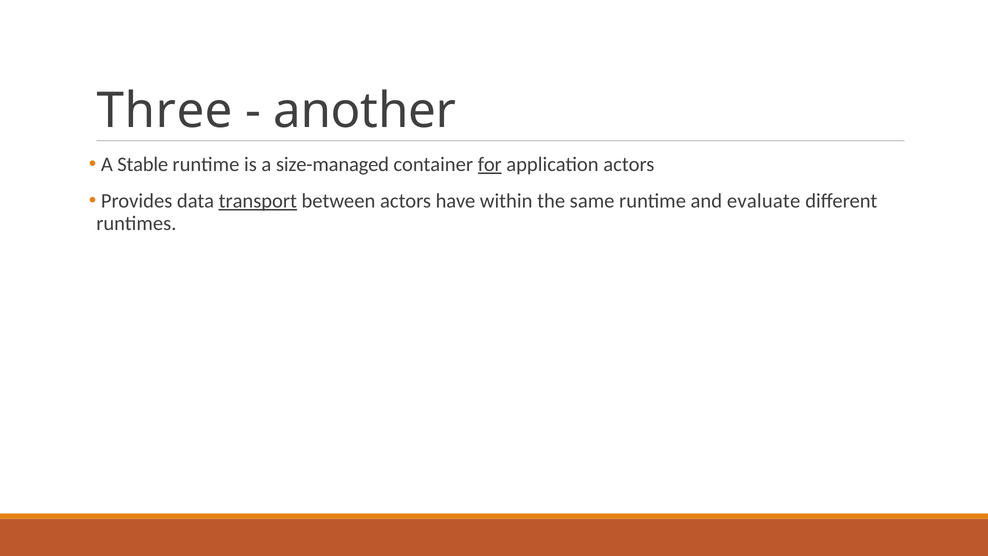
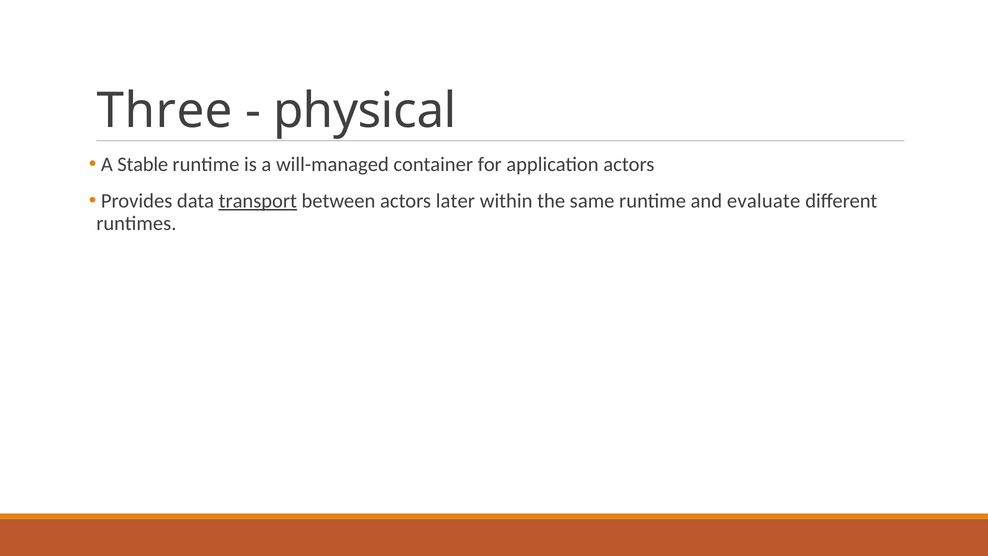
another: another -> physical
size-managed: size-managed -> will-managed
for underline: present -> none
have: have -> later
